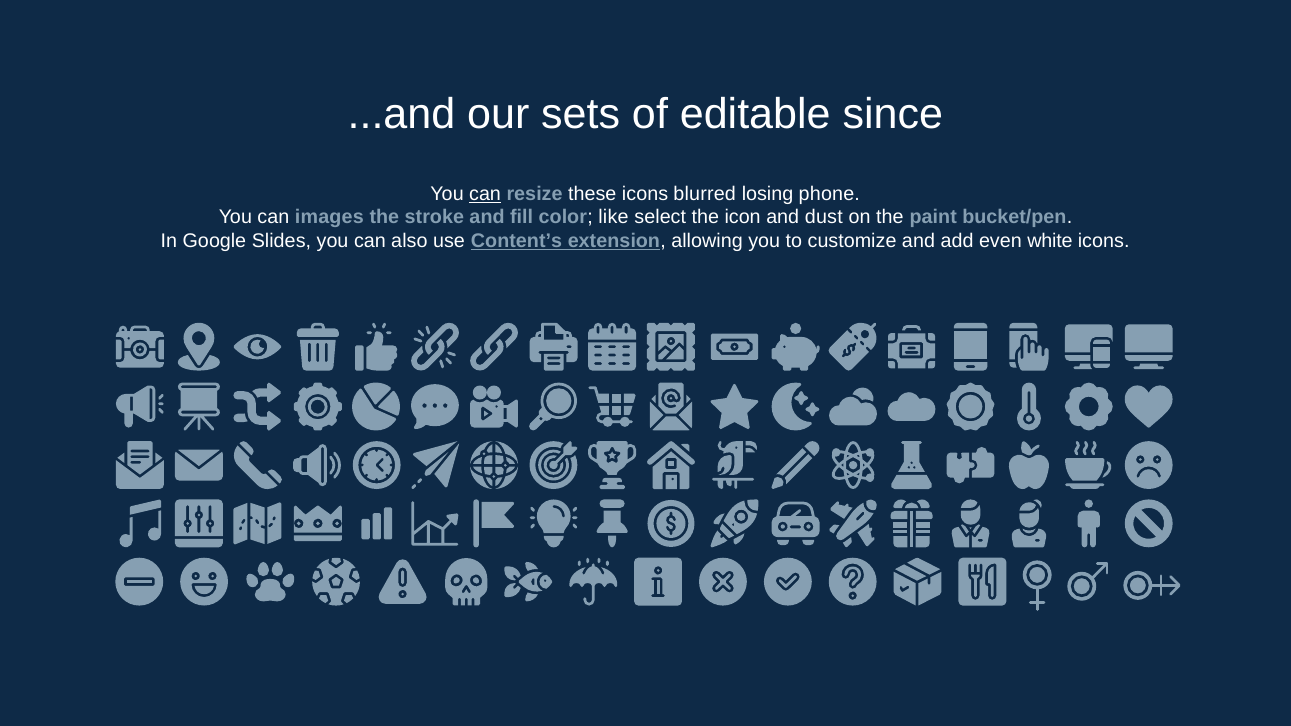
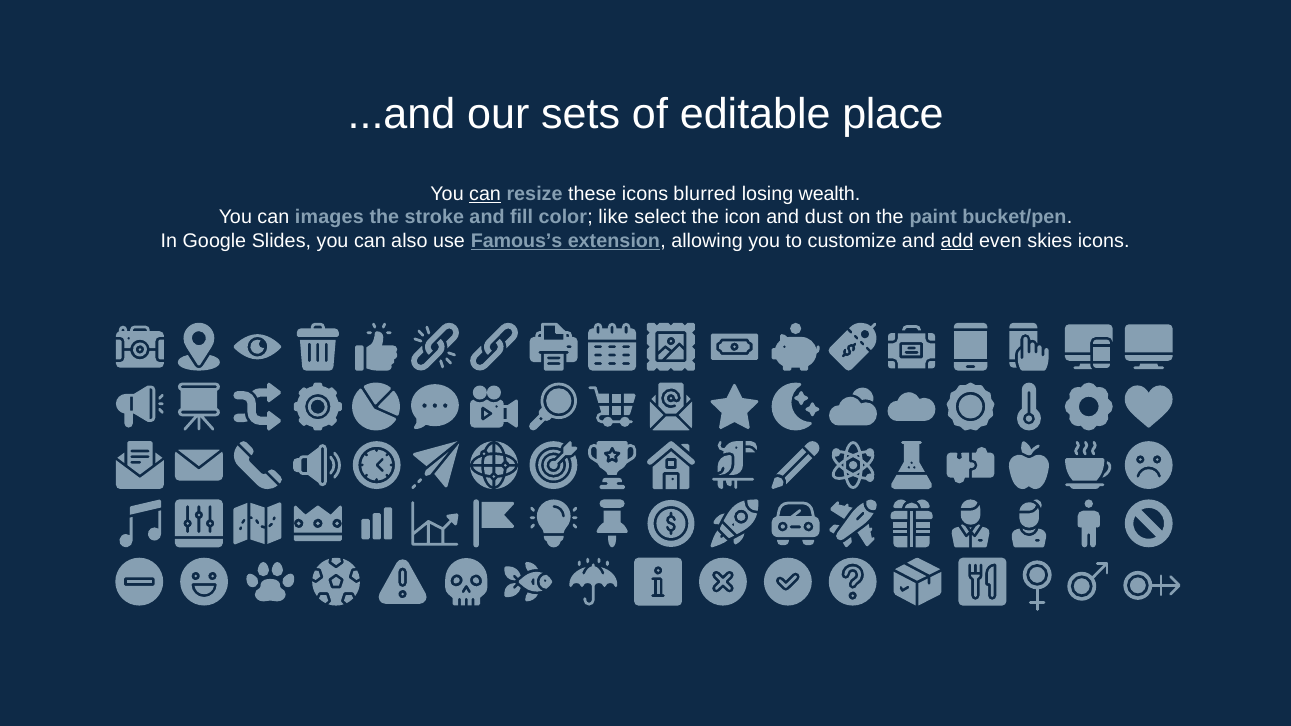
since: since -> place
phone: phone -> wealth
Content’s: Content’s -> Famous’s
add underline: none -> present
white: white -> skies
